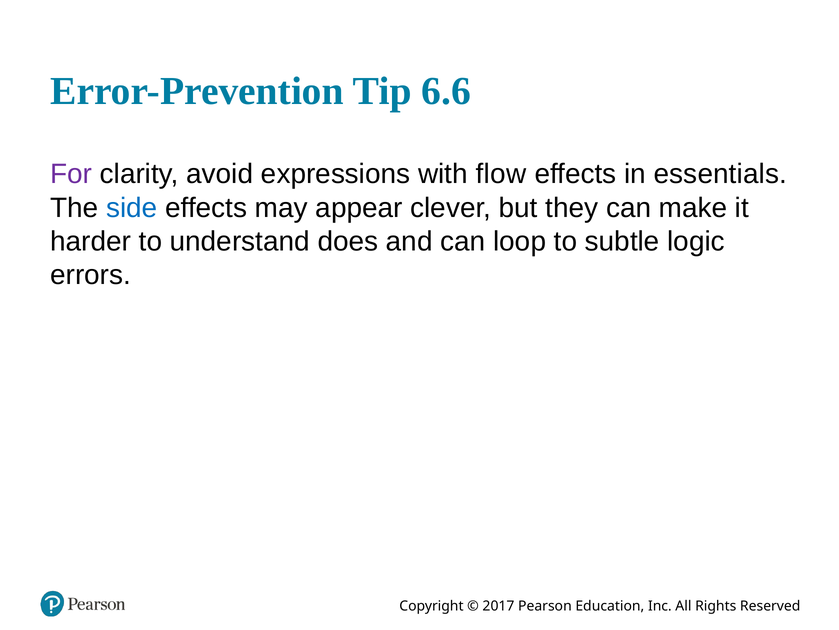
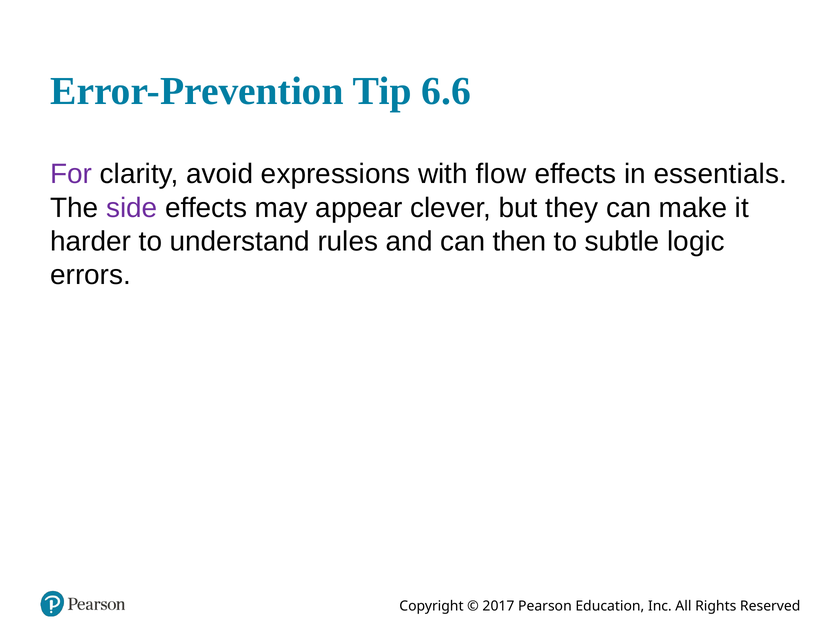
side colour: blue -> purple
does: does -> rules
loop: loop -> then
